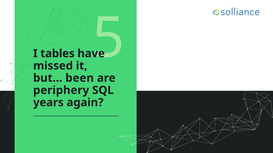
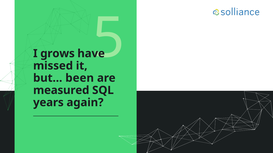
tables: tables -> grows
periphery: periphery -> measured
